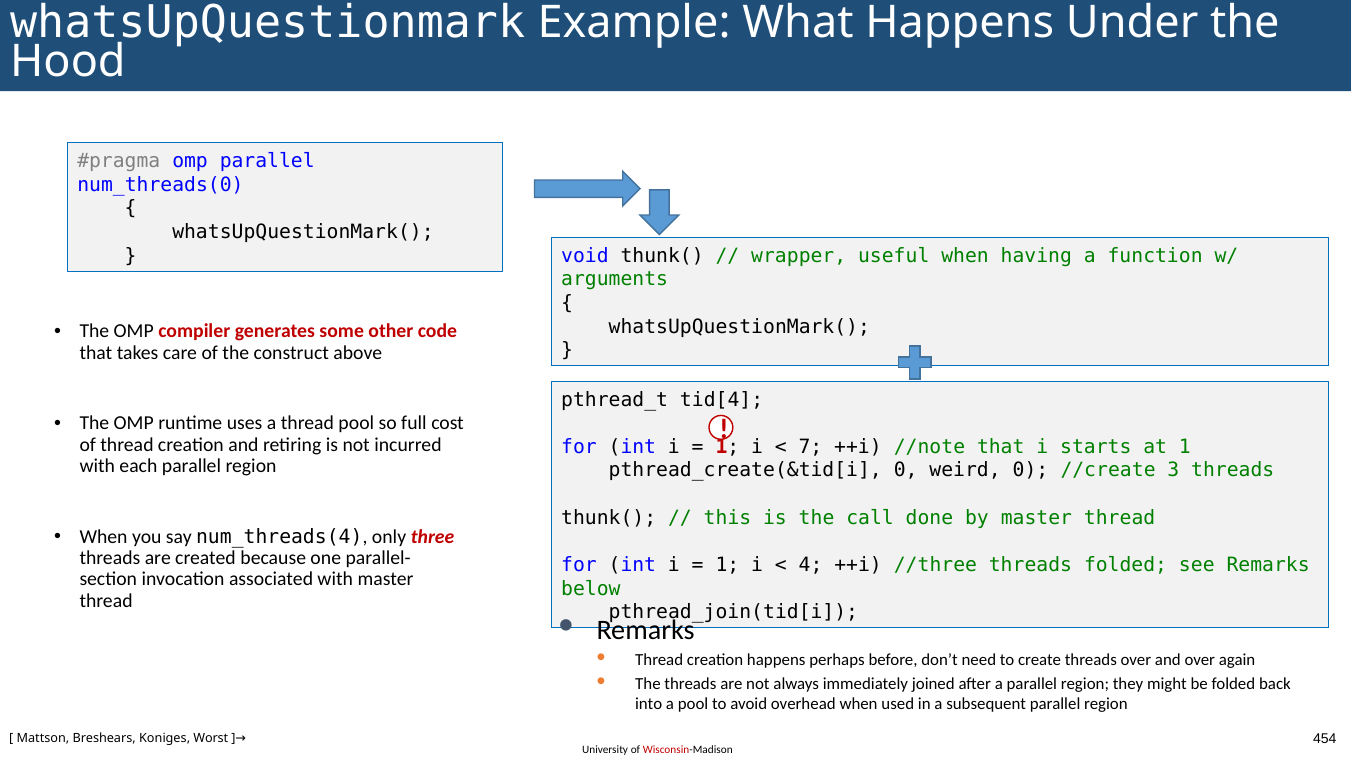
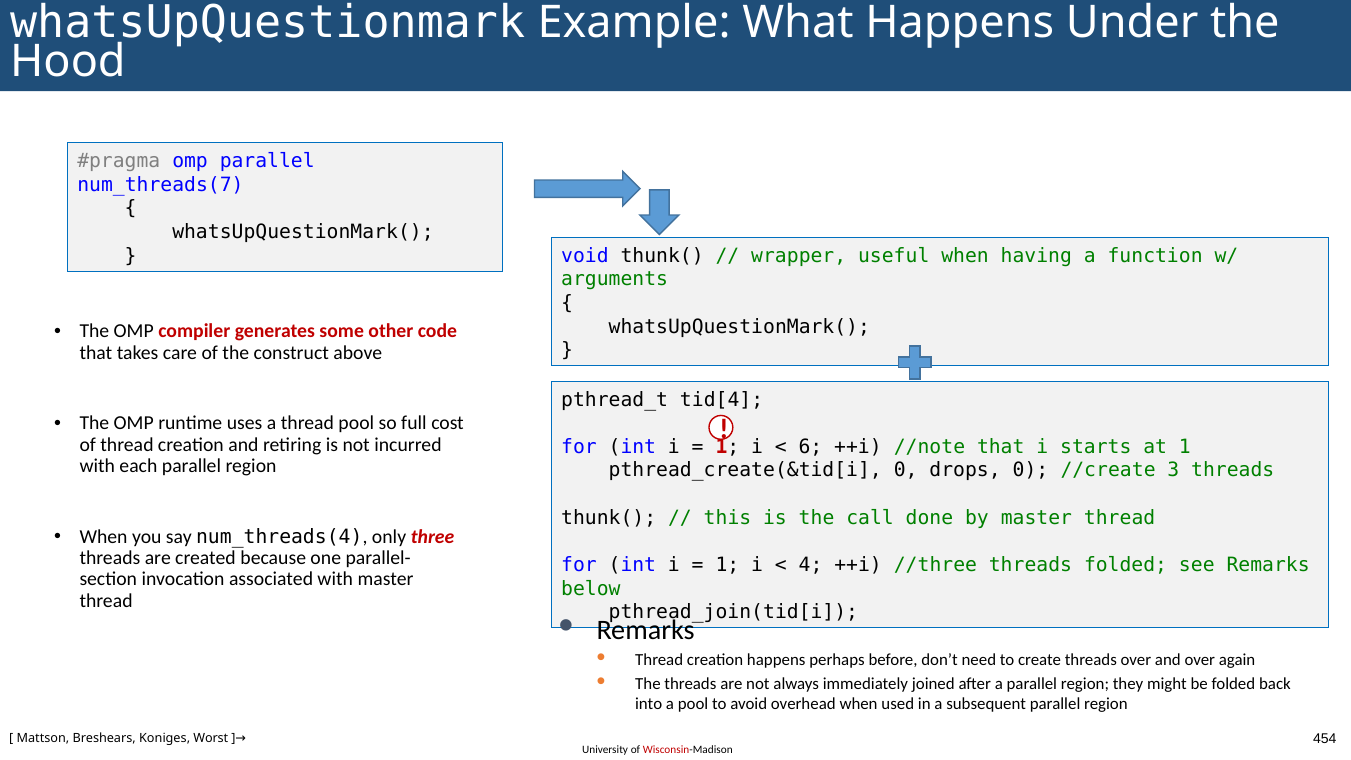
num_threads(0: num_threads(0 -> num_threads(7
7: 7 -> 6
weird: weird -> drops
